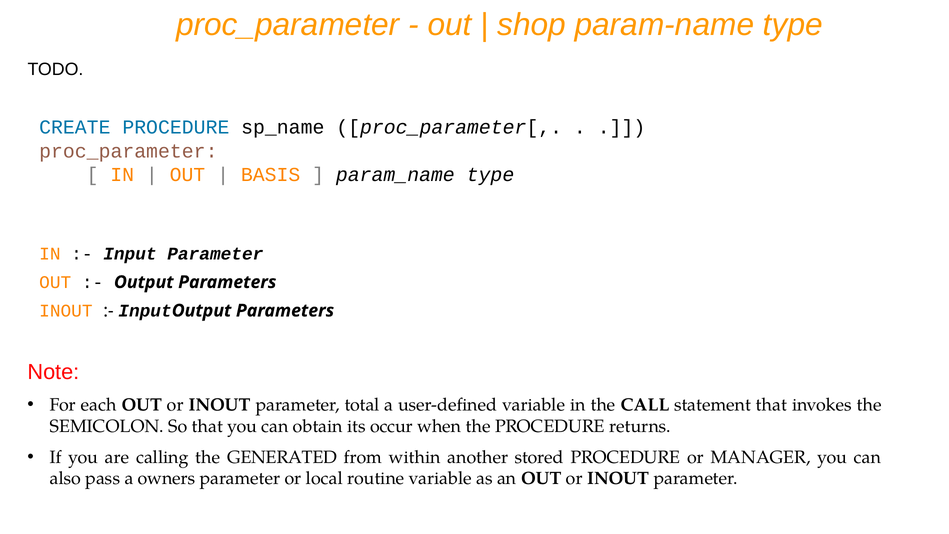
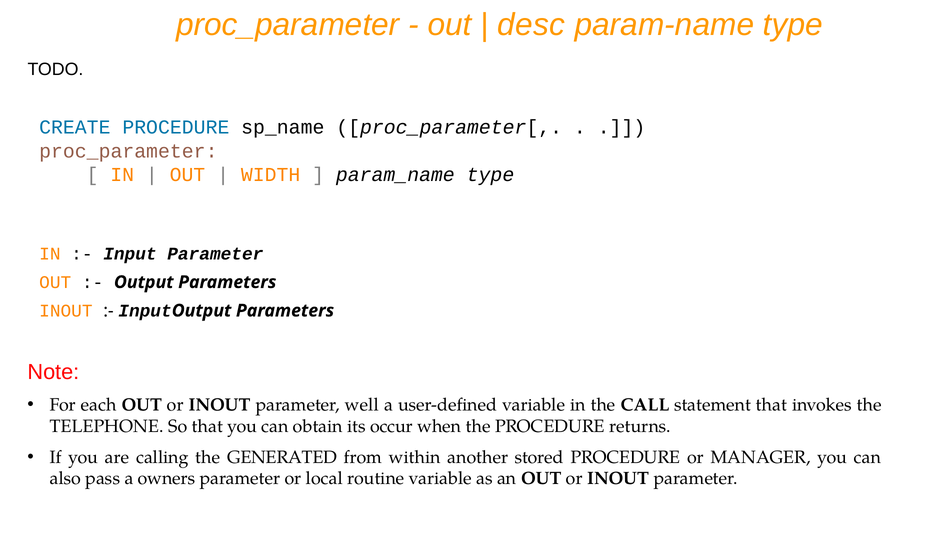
shop: shop -> desc
BASIS: BASIS -> WIDTH
total: total -> well
SEMICOLON: SEMICOLON -> TELEPHONE
